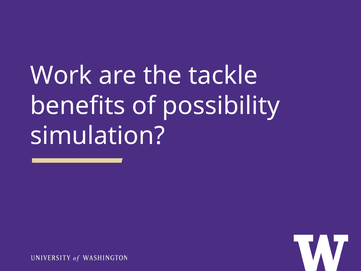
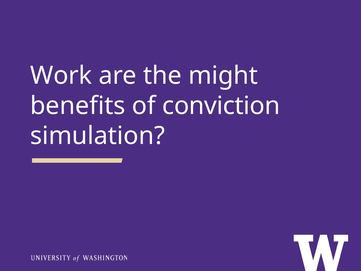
tackle: tackle -> might
possibility: possibility -> conviction
